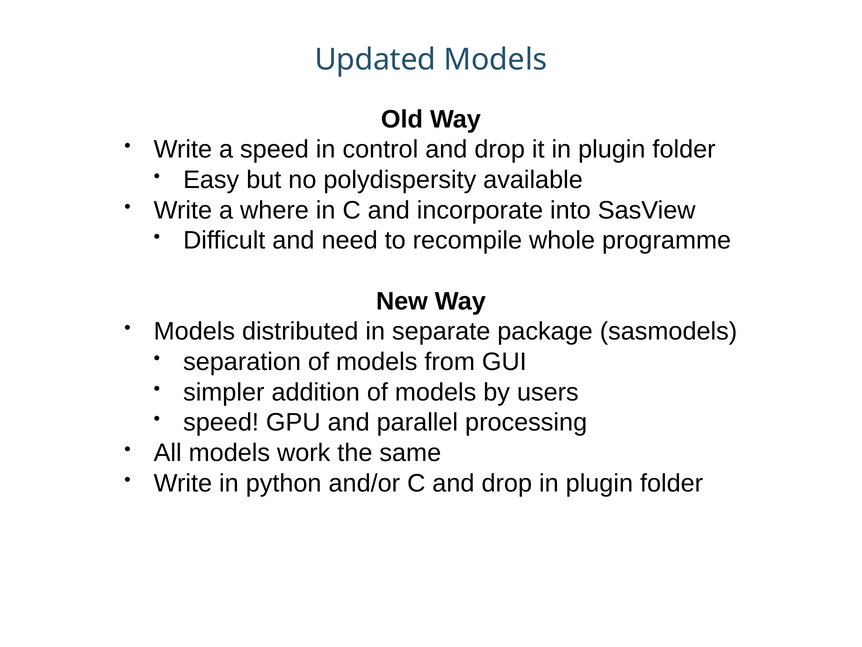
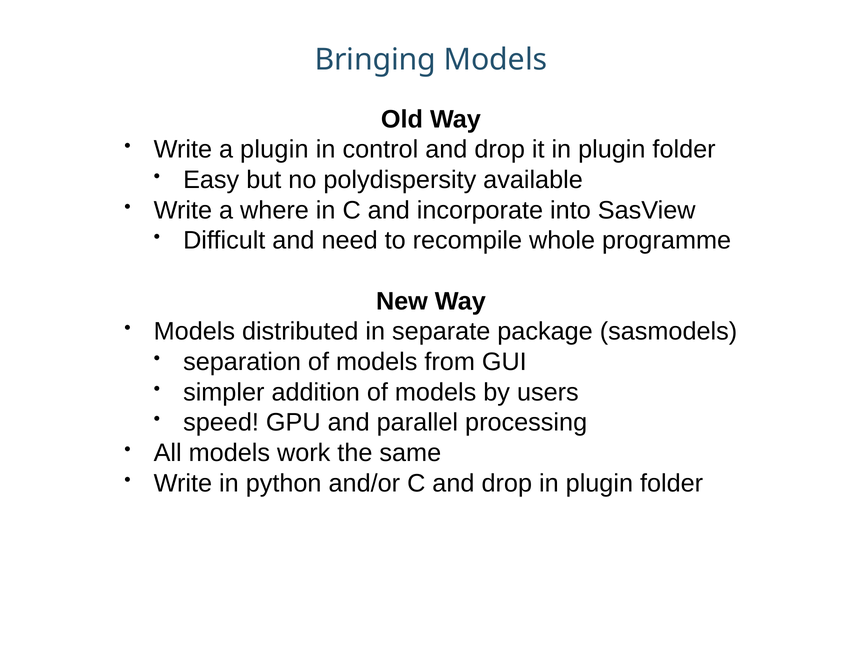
Updated: Updated -> Bringing
a speed: speed -> plugin
